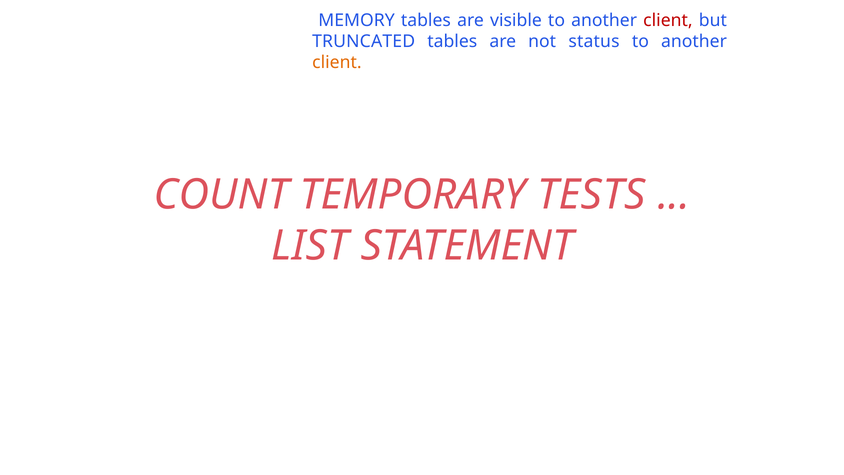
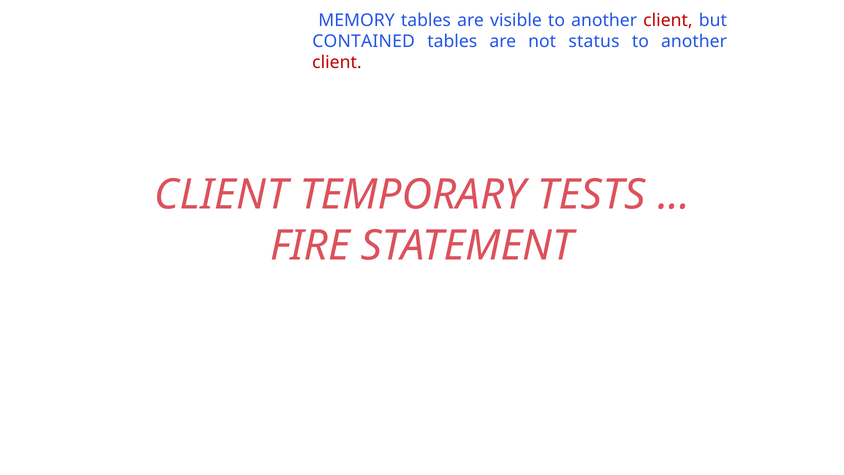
TRUNCATED: TRUNCATED -> CONTAINED
client at (337, 62) colour: orange -> red
COUNT at (221, 195): COUNT -> CLIENT
LIST: LIST -> FIRE
